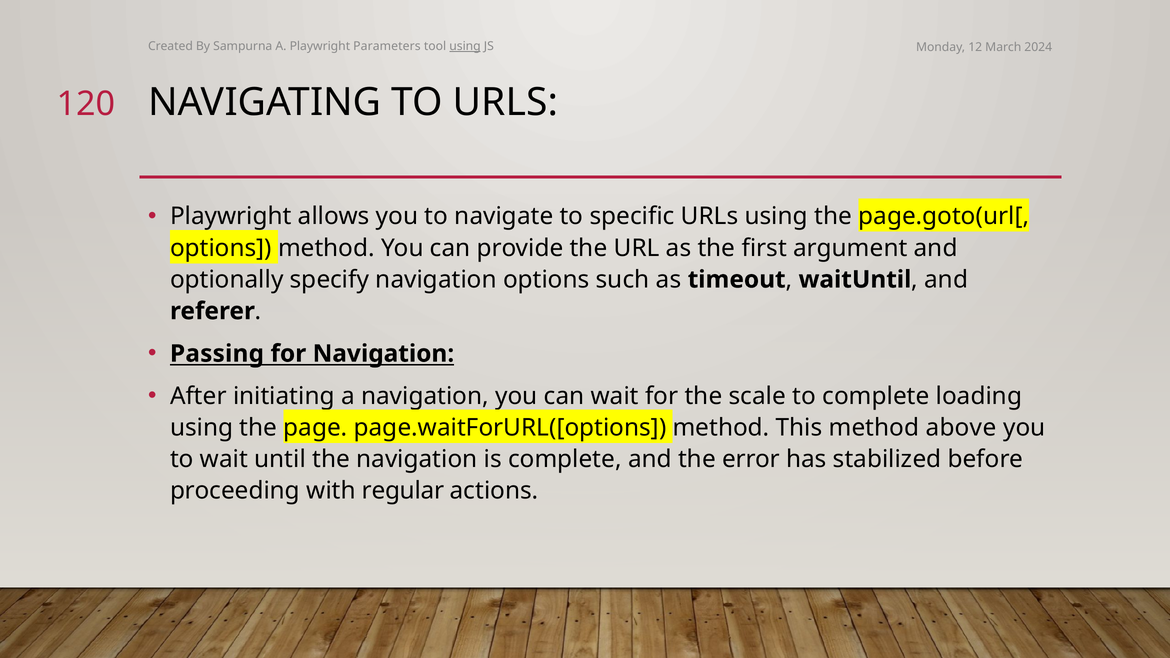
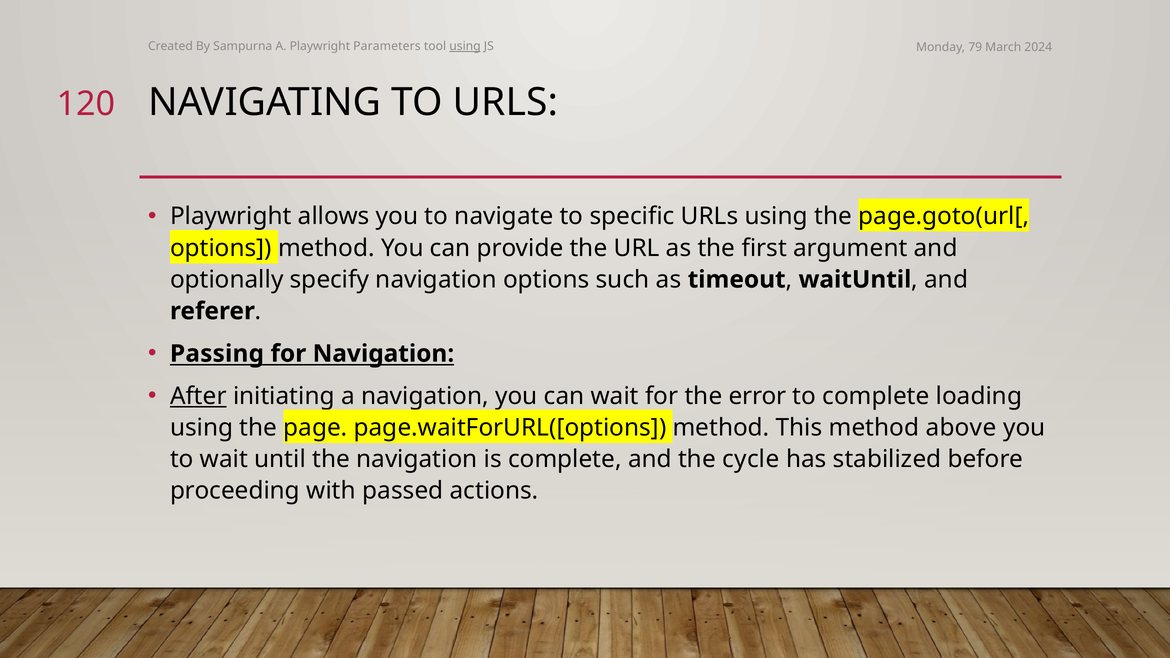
12: 12 -> 79
After underline: none -> present
scale: scale -> error
error: error -> cycle
regular: regular -> passed
